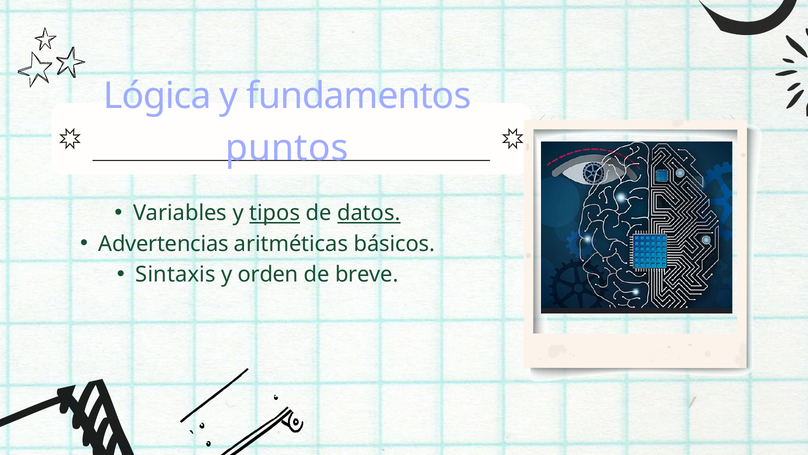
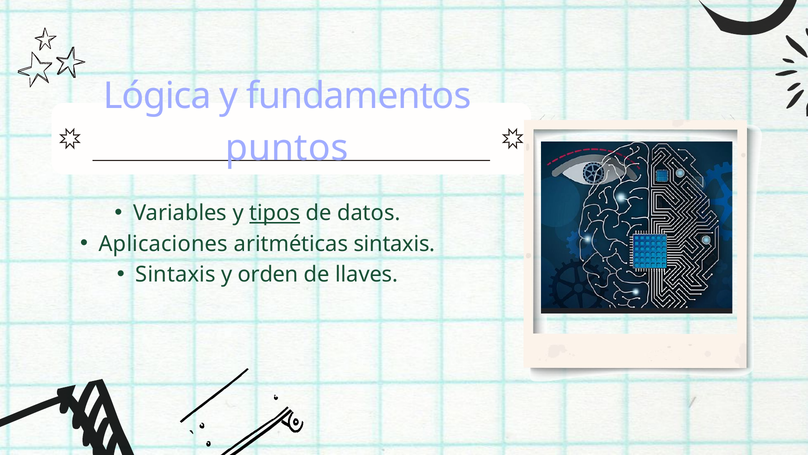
datos underline: present -> none
Advertencias: Advertencias -> Aplicaciones
aritméticas básicos: básicos -> sintaxis
breve: breve -> llaves
